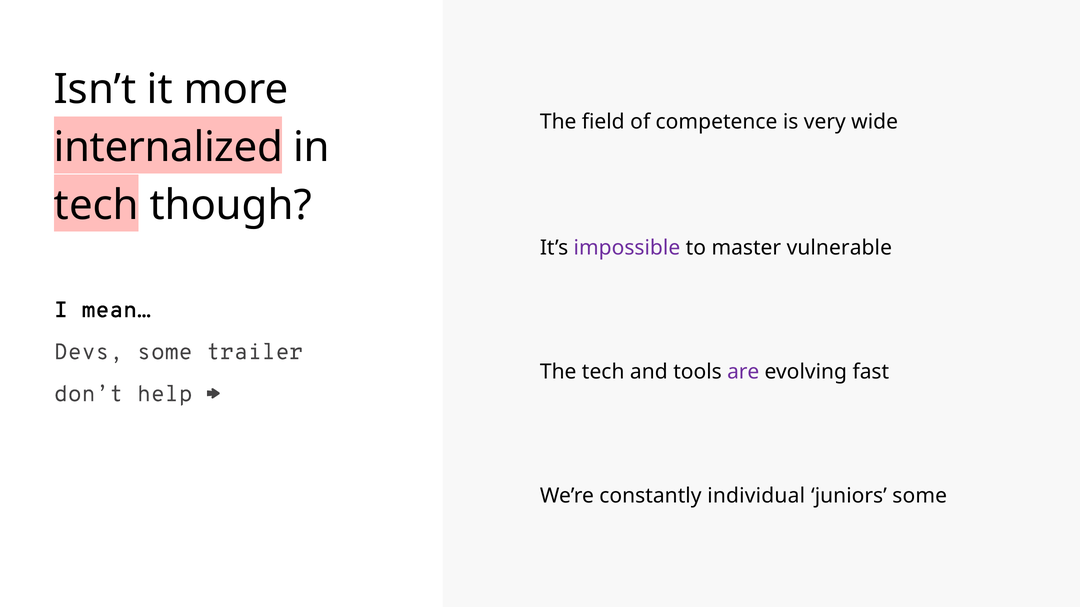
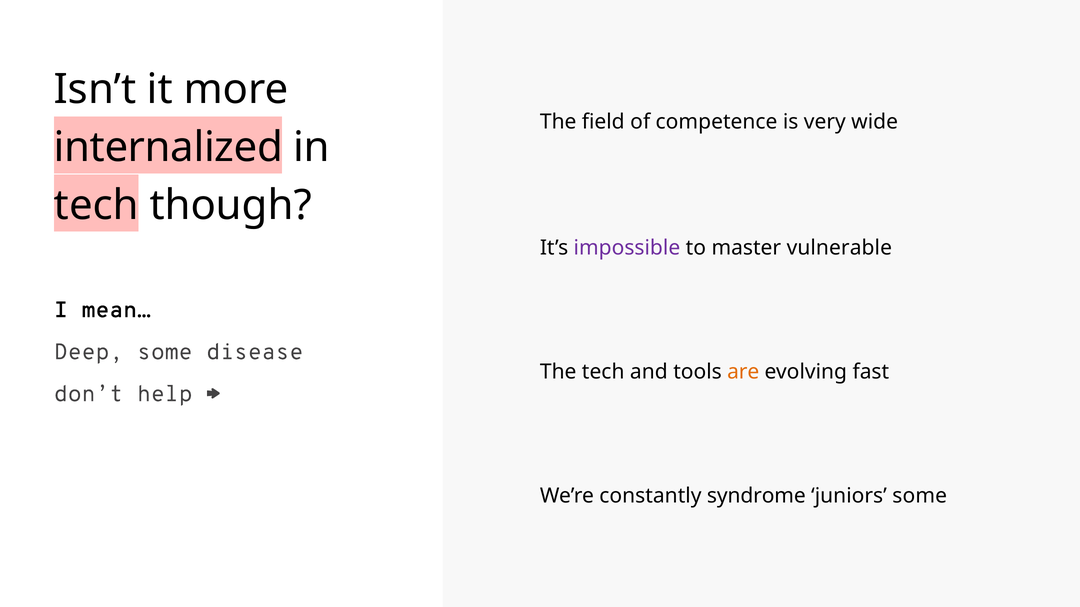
Devs: Devs -> Deep
trailer: trailer -> disease
are colour: purple -> orange
individual: individual -> syndrome
